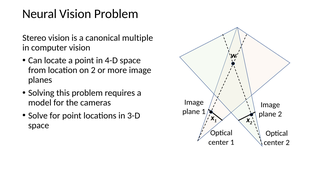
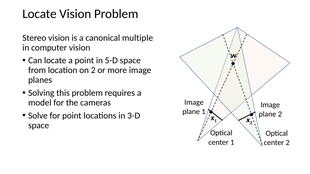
Neural at (39, 14): Neural -> Locate
4-D: 4-D -> 5-D
